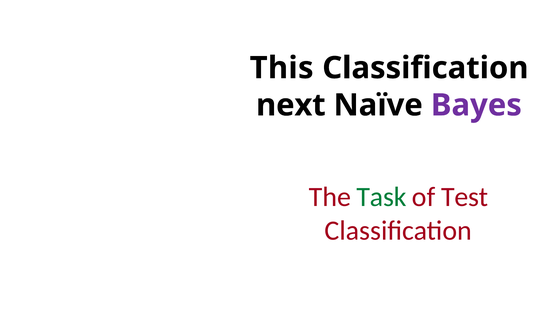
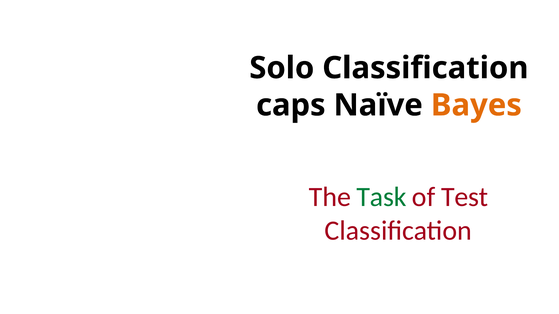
This: This -> Solo
next: next -> caps
Bayes colour: purple -> orange
